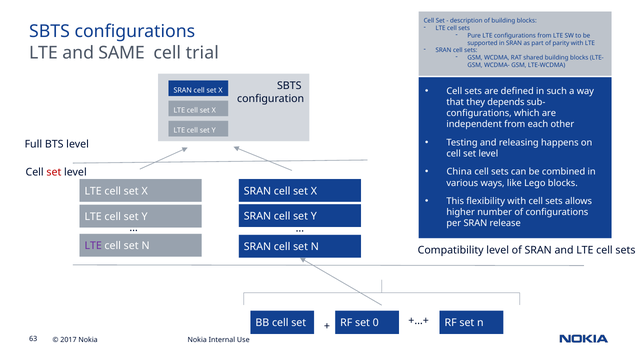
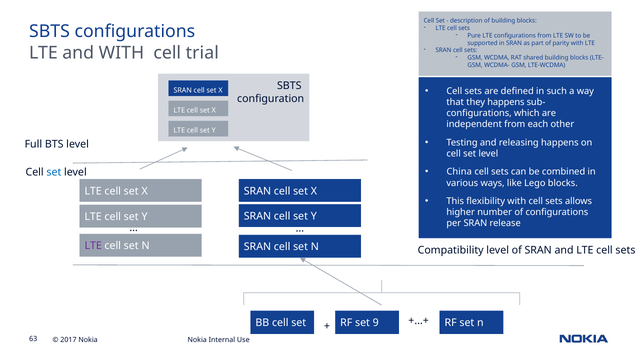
and SAME: SAME -> WITH
they depends: depends -> happens
set at (54, 172) colour: red -> blue
0: 0 -> 9
